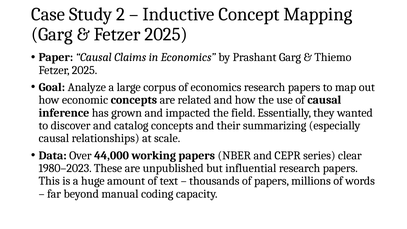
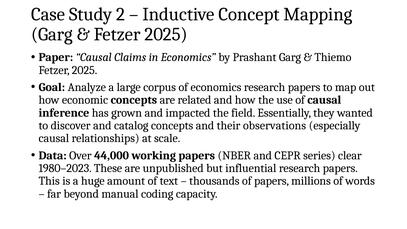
summarizing: summarizing -> observations
